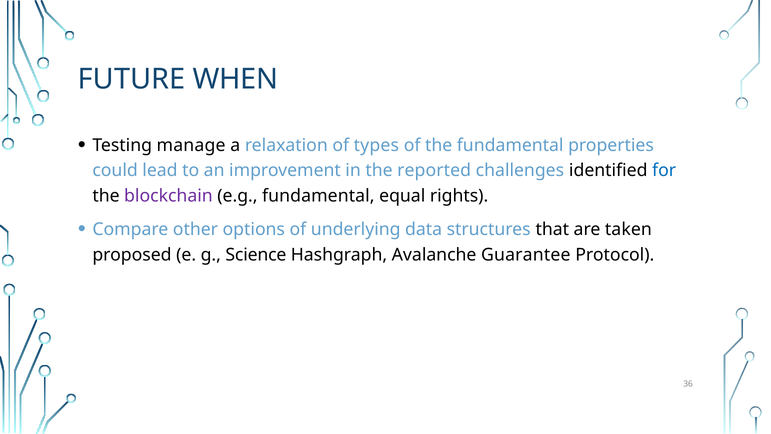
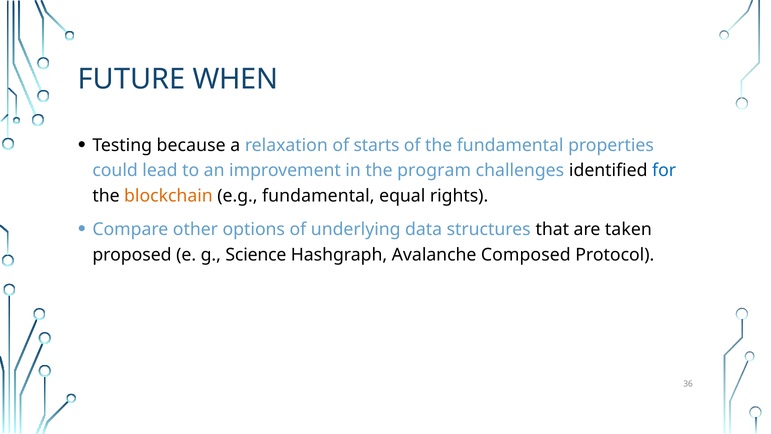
manage: manage -> because
types: types -> starts
reported: reported -> program
blockchain colour: purple -> orange
Guarantee: Guarantee -> Composed
